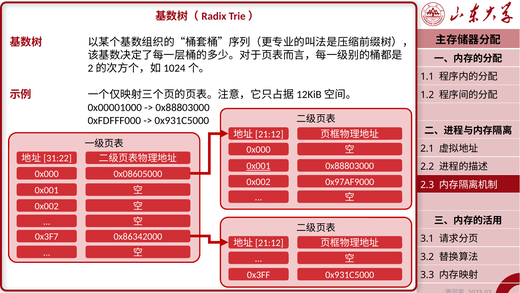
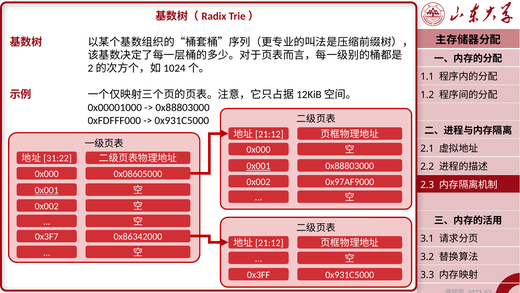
0x001 at (47, 190) underline: none -> present
